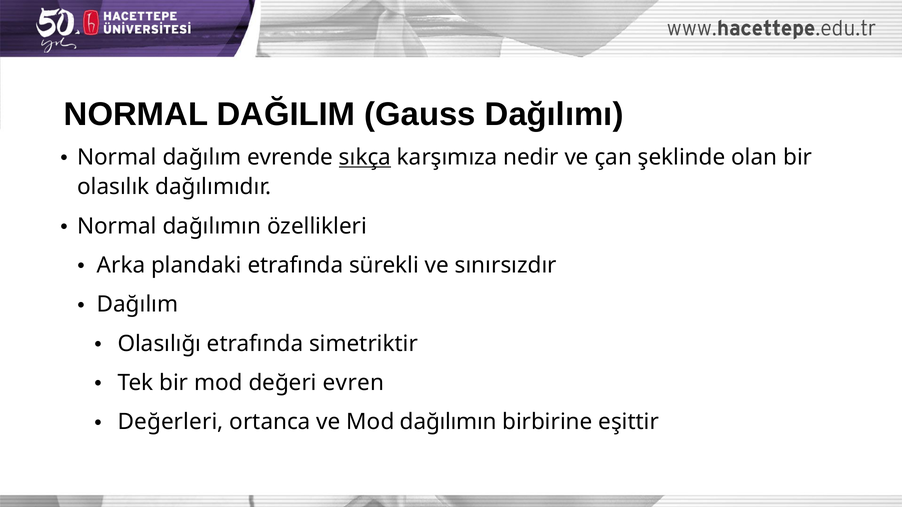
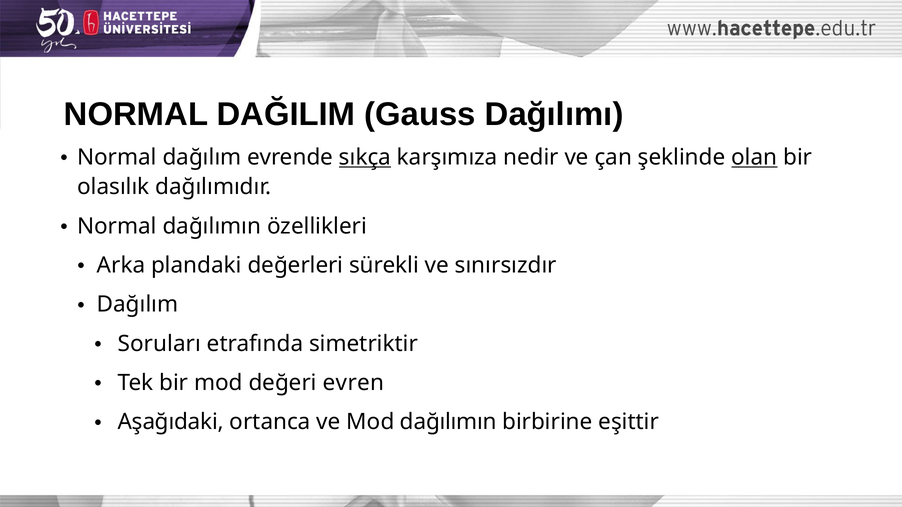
olan underline: none -> present
plandaki etrafında: etrafında -> değerleri
Olasılığı: Olasılığı -> Soruları
Değerleri: Değerleri -> Aşağıdaki
